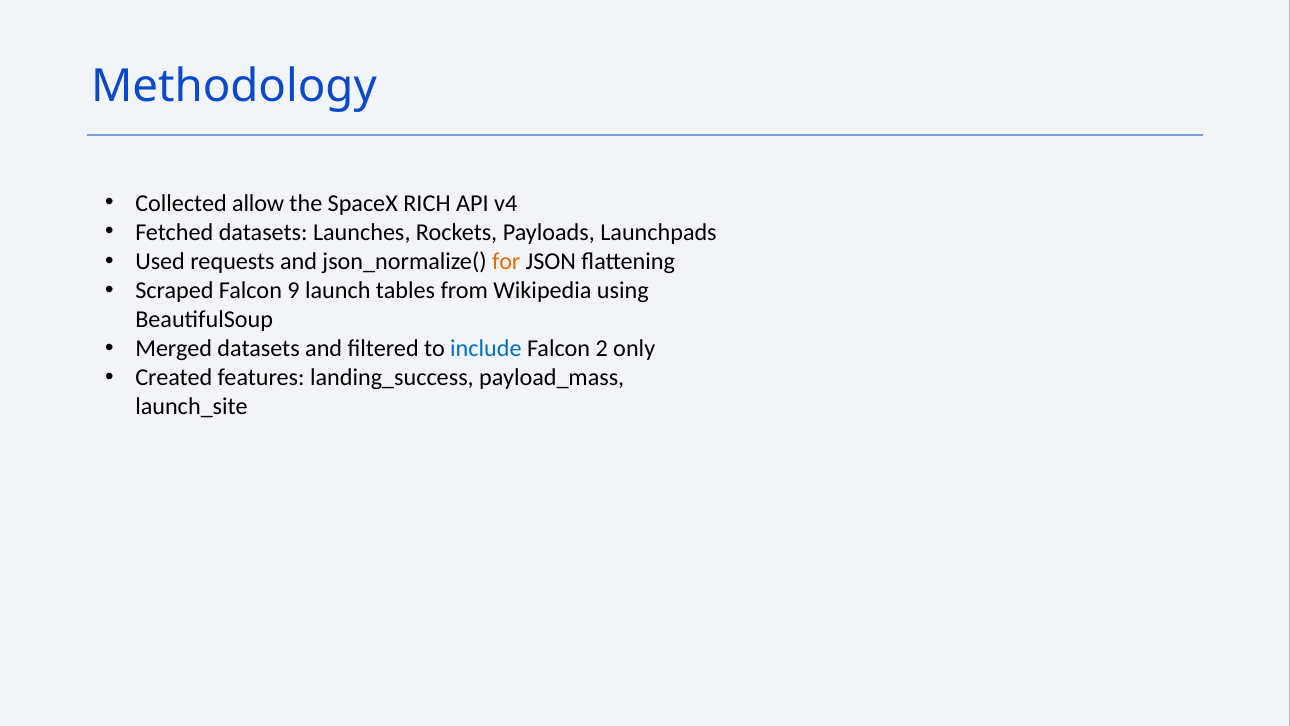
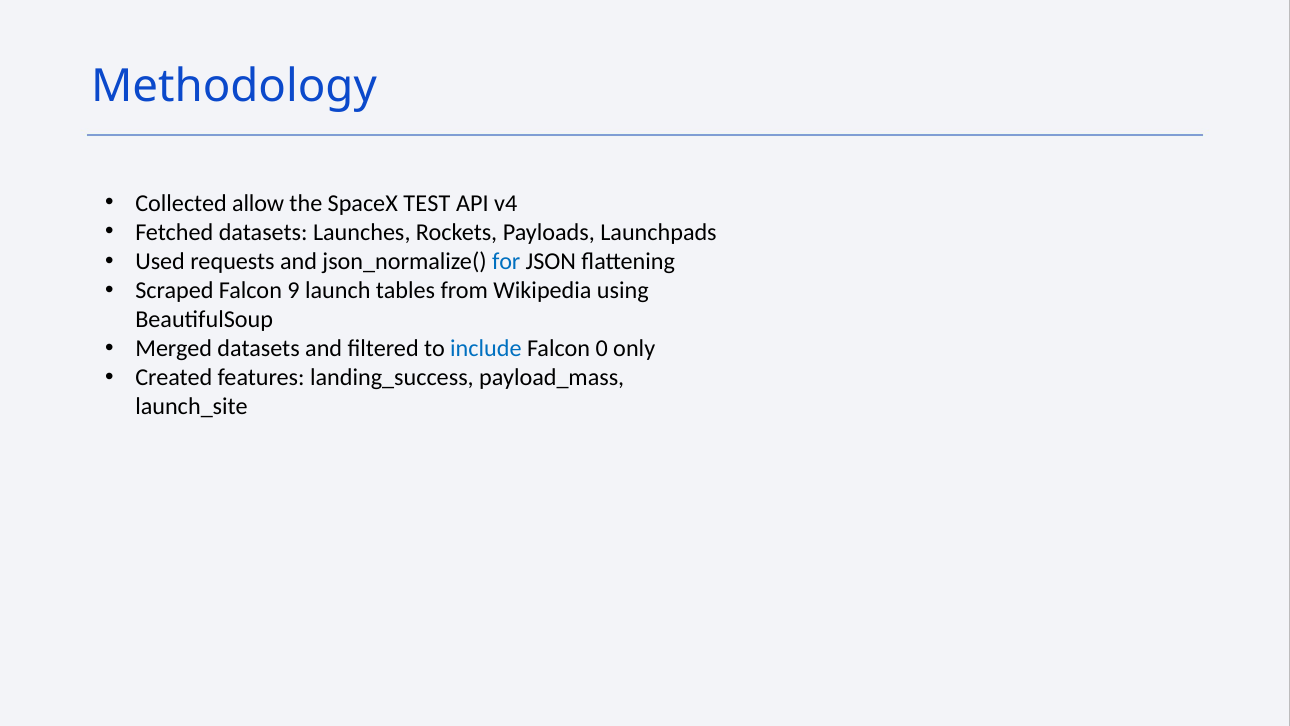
RICH: RICH -> TEST
for colour: orange -> blue
2: 2 -> 0
